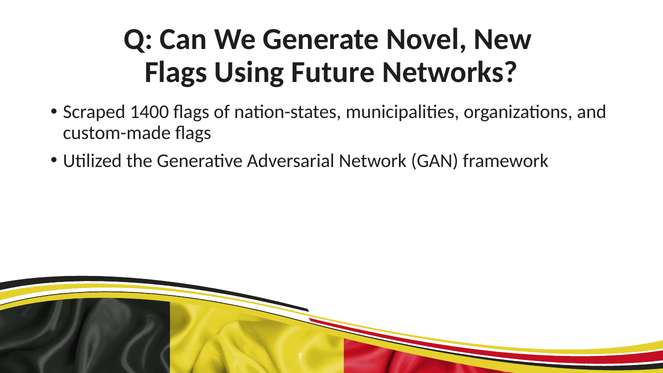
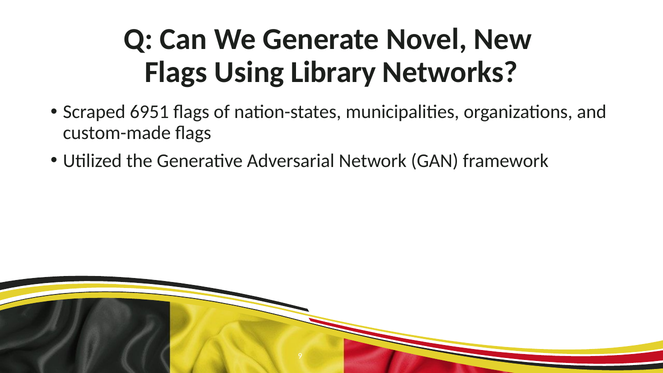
Future: Future -> Library
1400: 1400 -> 6951
